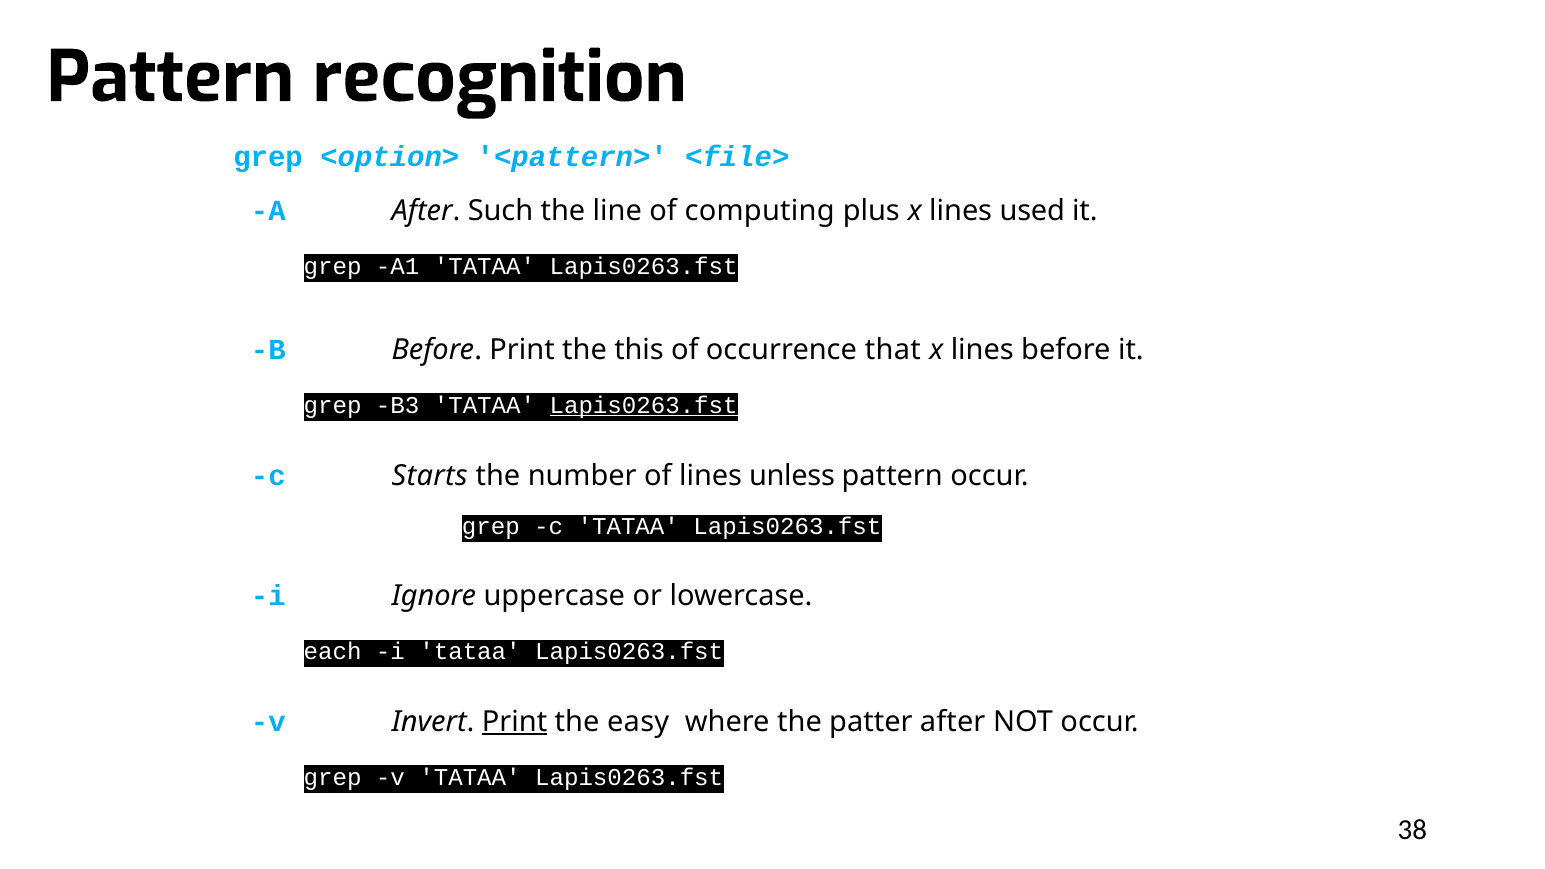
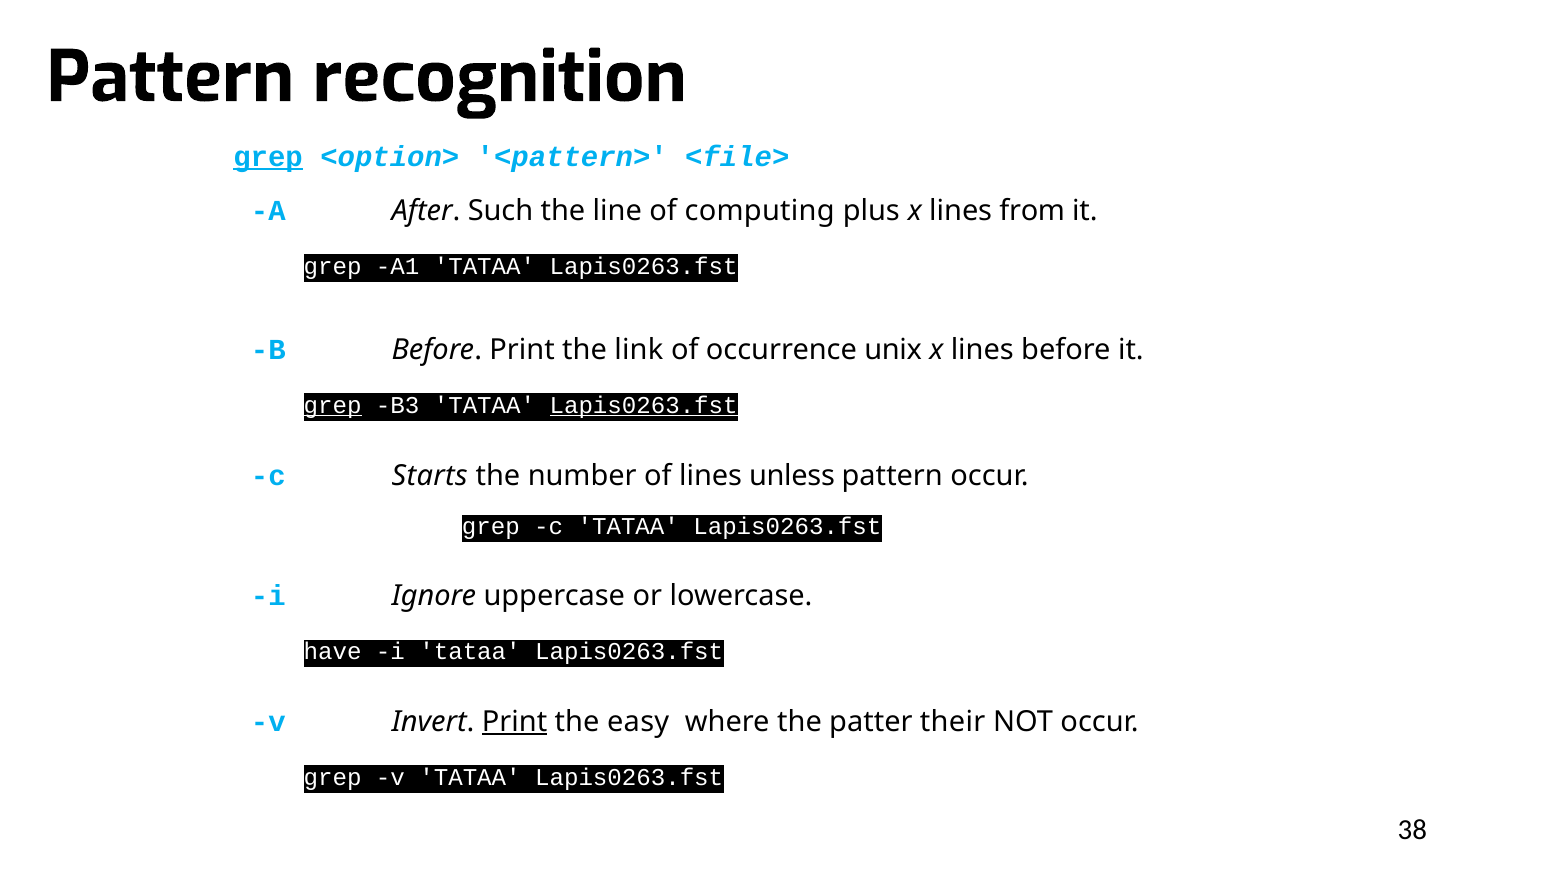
grep at (268, 157) underline: none -> present
used: used -> from
this: this -> link
that: that -> unix
grep at (333, 405) underline: none -> present
each: each -> have
patter after: after -> their
